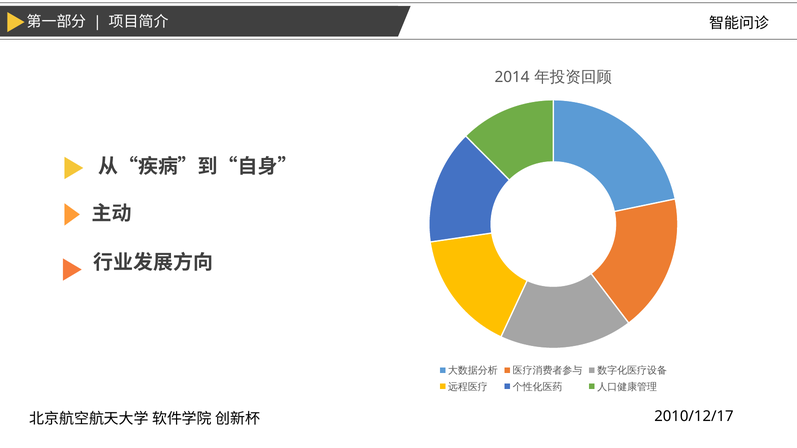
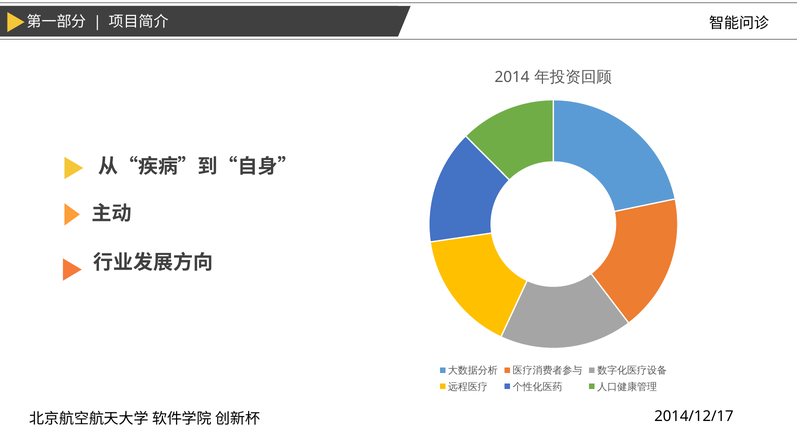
2010/12/17: 2010/12/17 -> 2014/12/17
